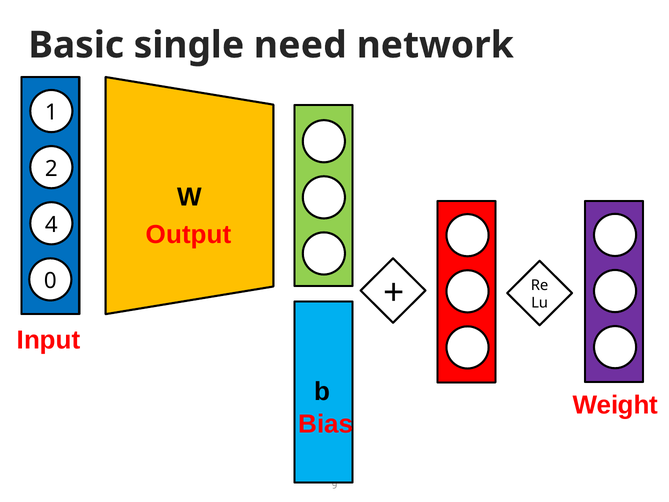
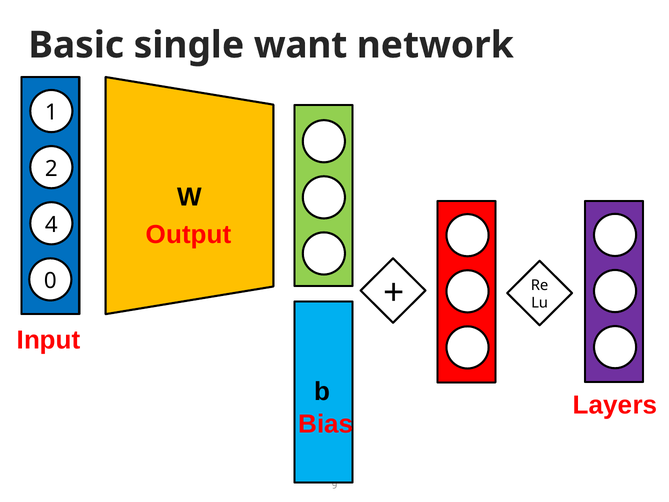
need: need -> want
Weight: Weight -> Layers
